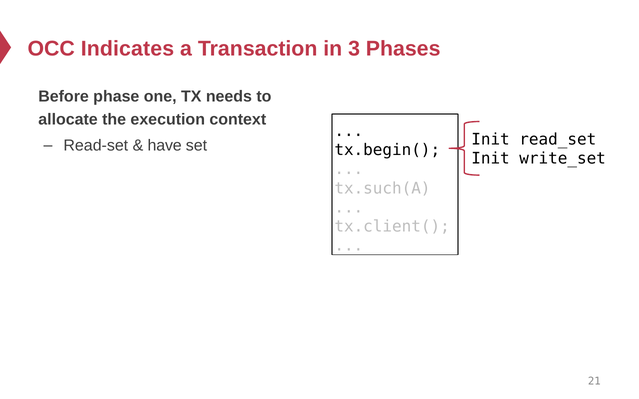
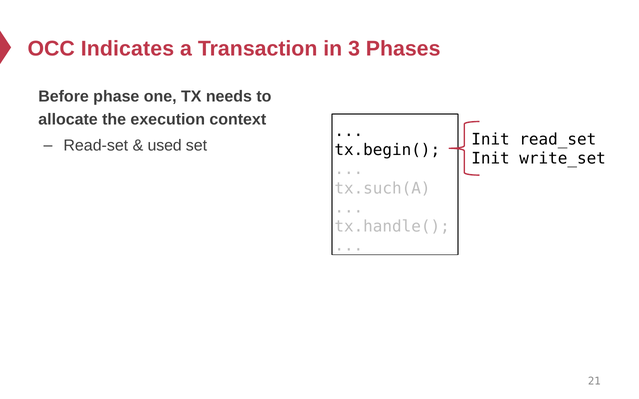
have: have -> used
tx.client(: tx.client( -> tx.handle(
